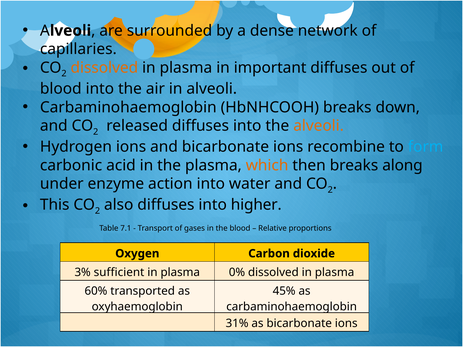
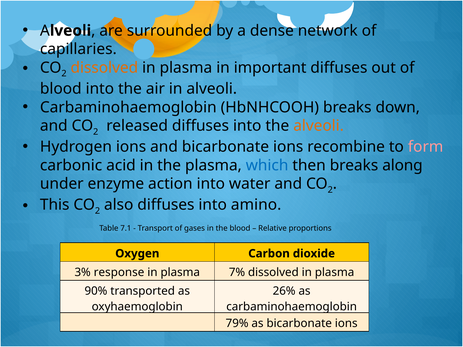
form colour: light blue -> pink
which colour: orange -> blue
higher: higher -> amino
sufficient: sufficient -> response
0%: 0% -> 7%
60%: 60% -> 90%
45%: 45% -> 26%
31%: 31% -> 79%
